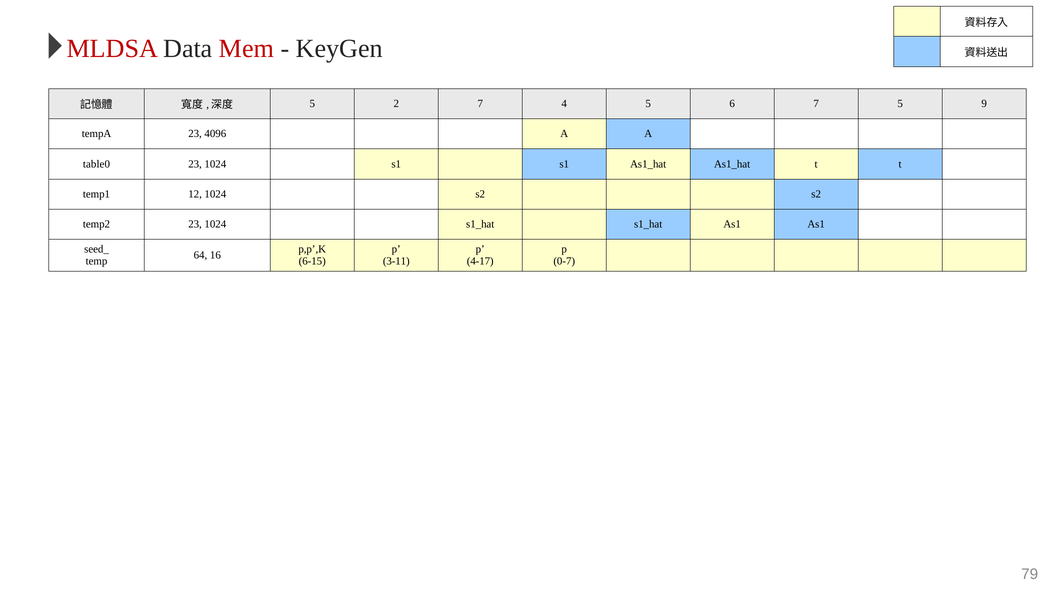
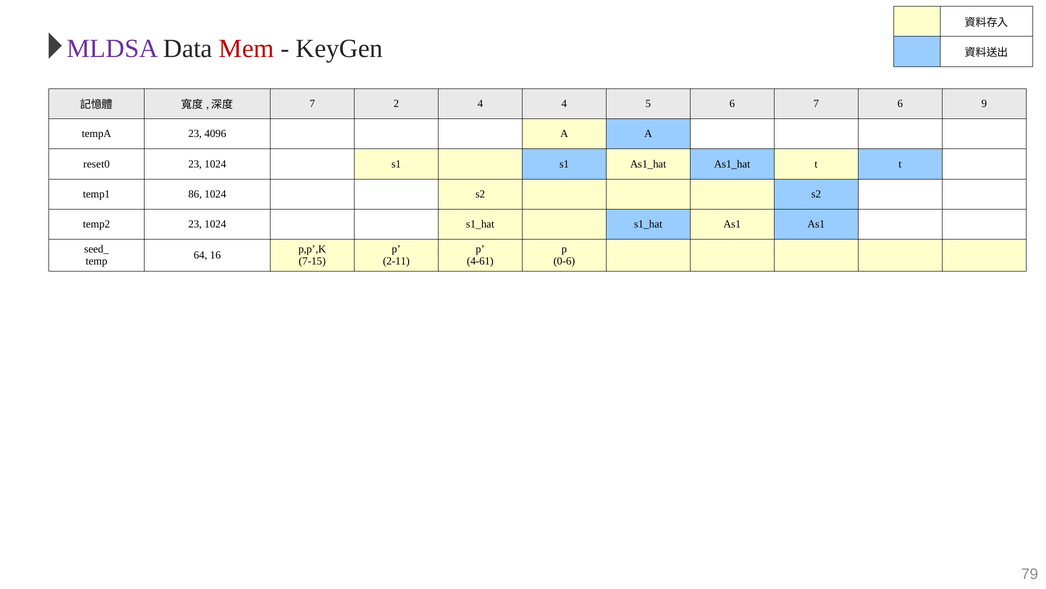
MLDSA colour: red -> purple
5 at (312, 104): 5 -> 7
2 7: 7 -> 4
7 5: 5 -> 6
table0: table0 -> reset0
12: 12 -> 86
6-15: 6-15 -> 7-15
3-11: 3-11 -> 2-11
4-17: 4-17 -> 4-61
0-7: 0-7 -> 0-6
